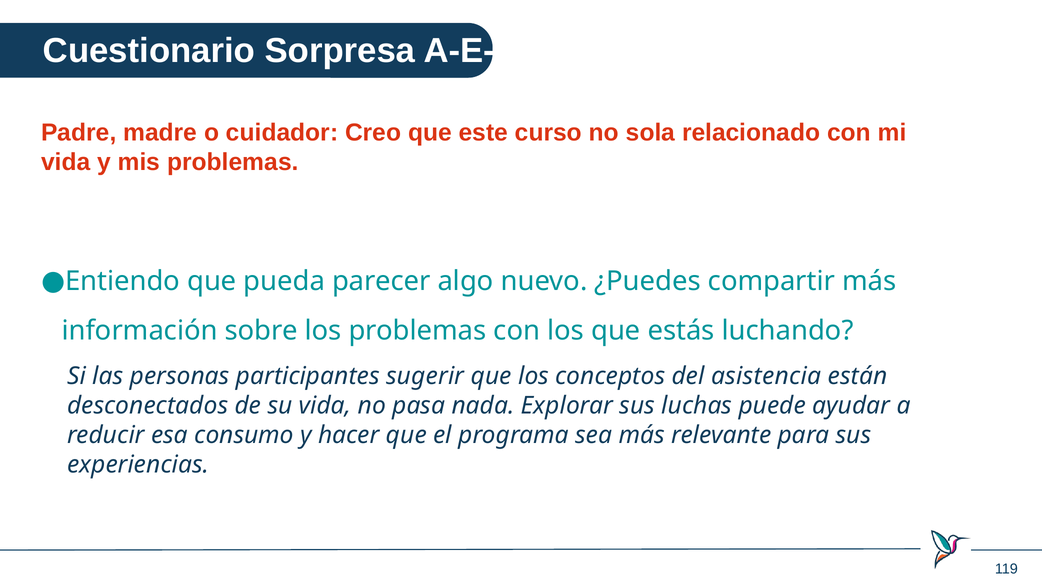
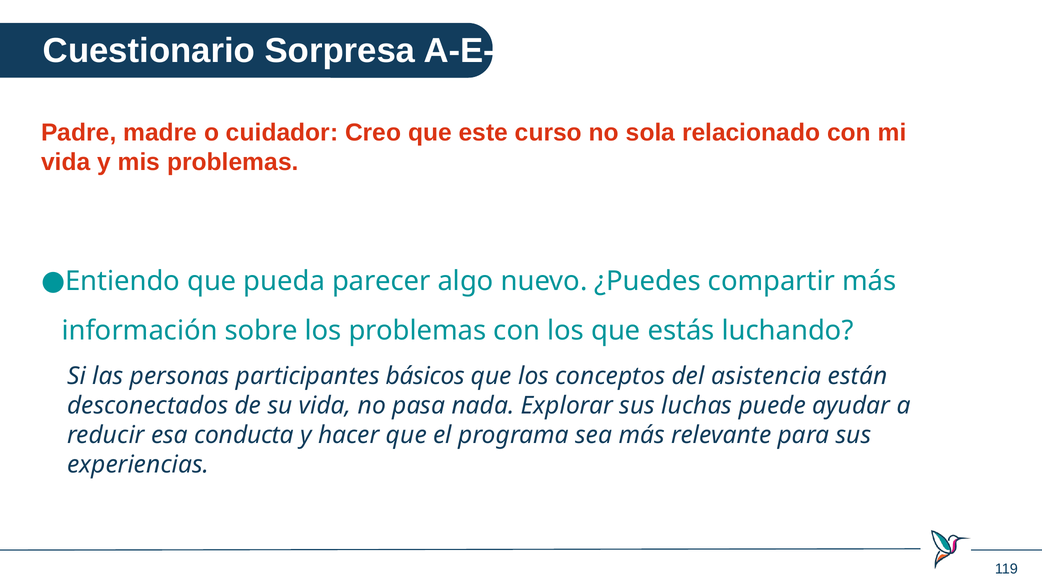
sugerir: sugerir -> básicos
consumo: consumo -> conducta
